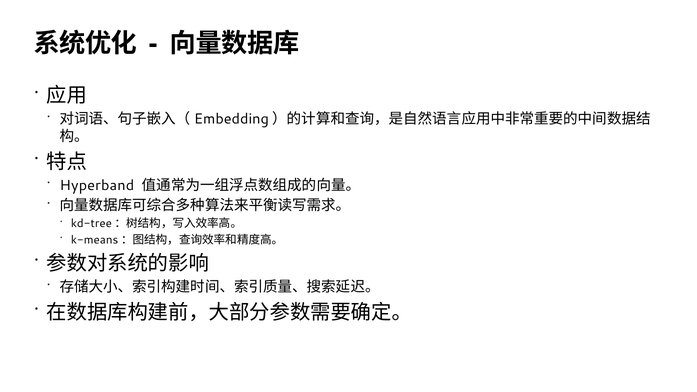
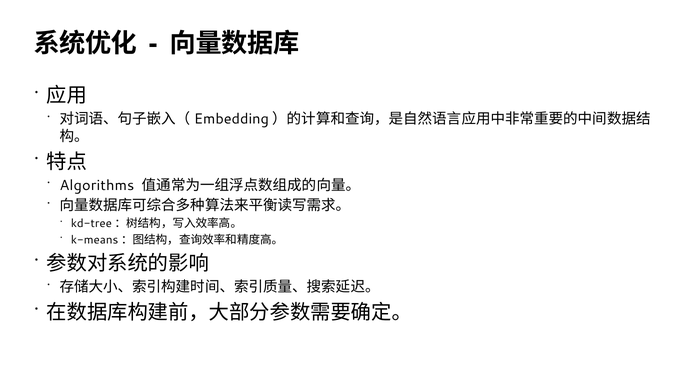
Hyperband: Hyperband -> Algorithms
